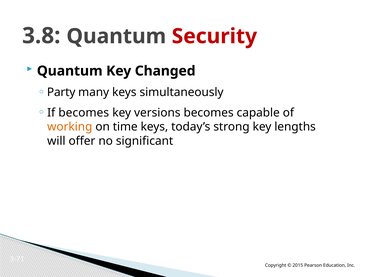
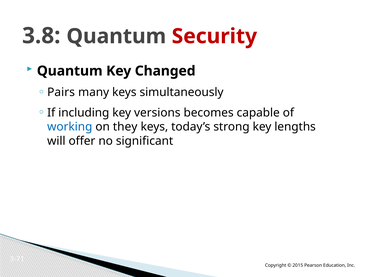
Party: Party -> Pairs
If becomes: becomes -> including
working colour: orange -> blue
time: time -> they
